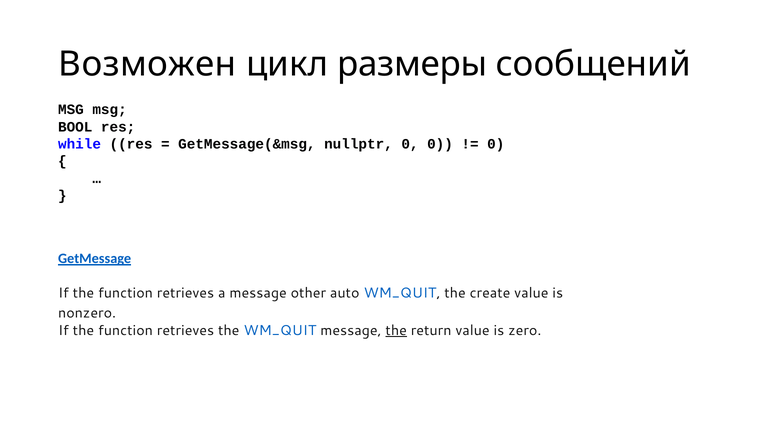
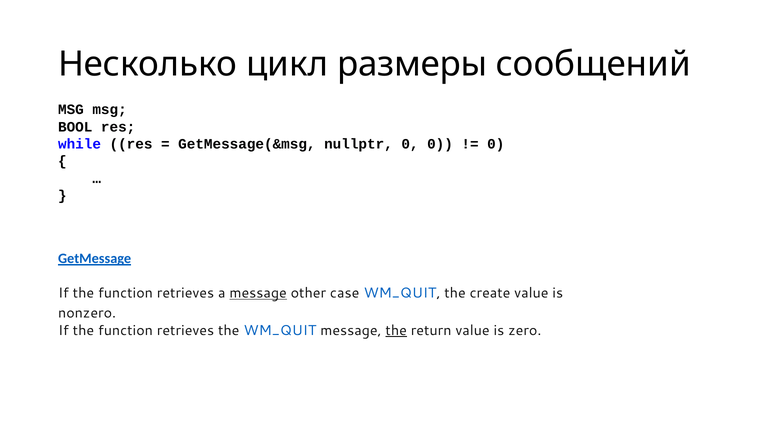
Возможен: Возможен -> Несколько
message at (258, 293) underline: none -> present
auto: auto -> case
